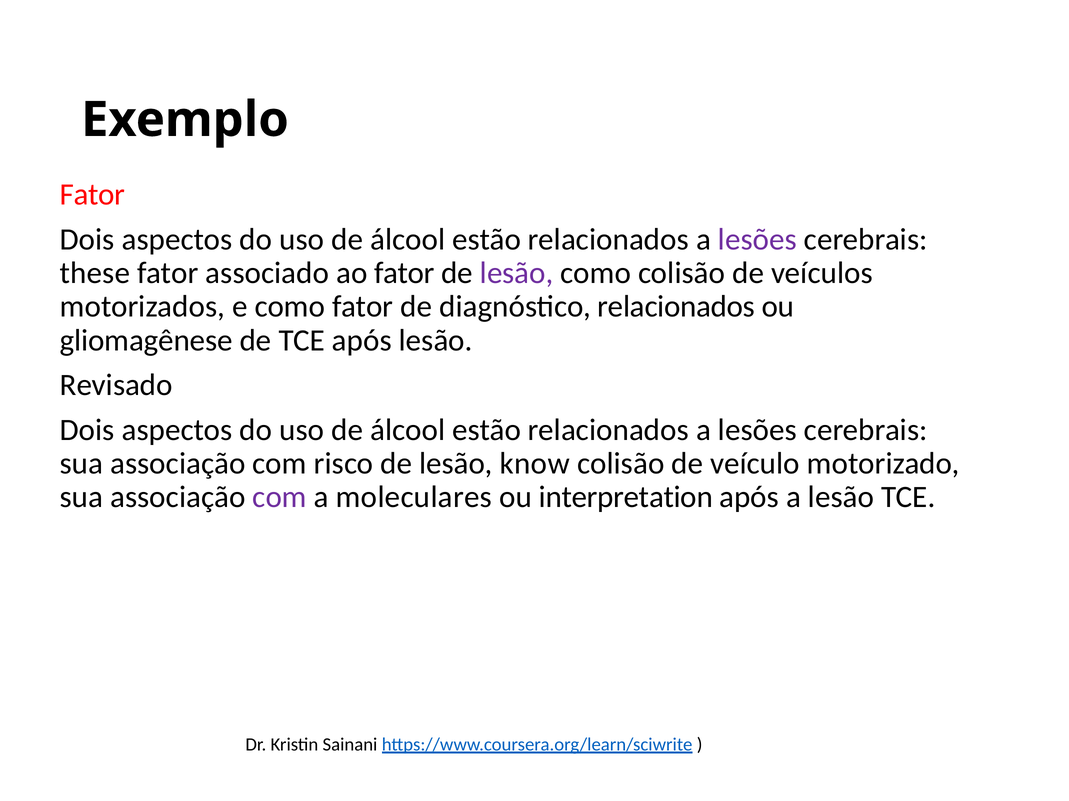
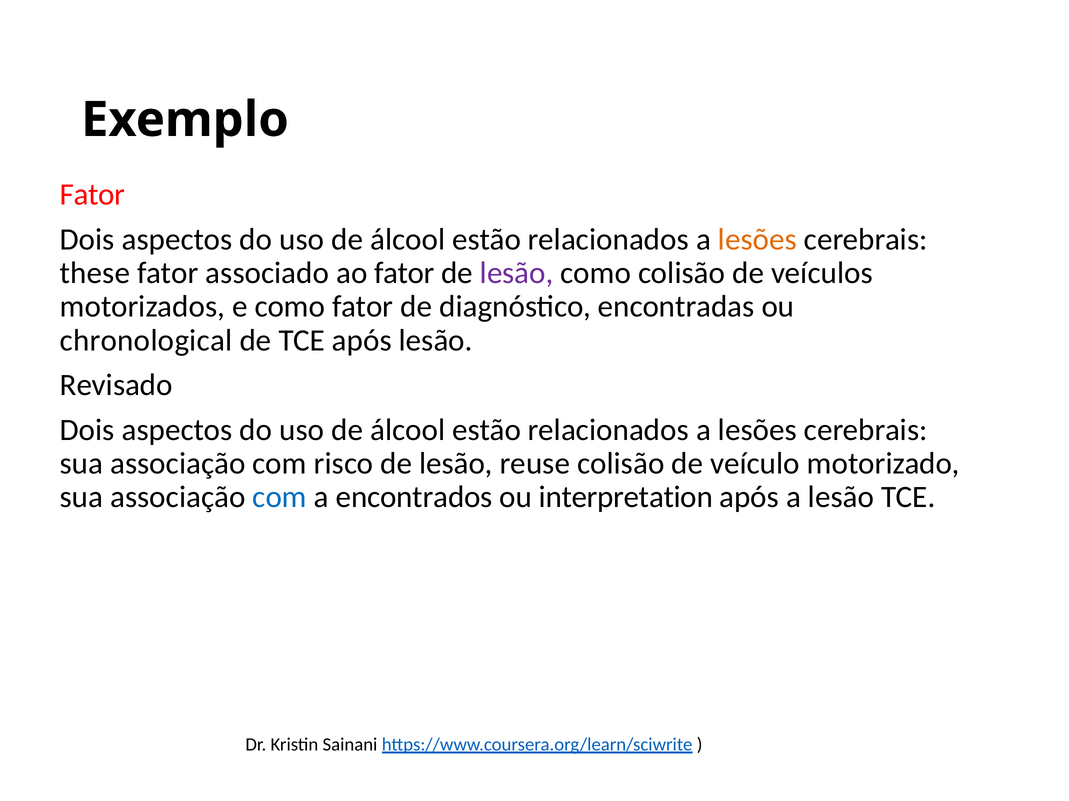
lesões at (757, 239) colour: purple -> orange
diagnóstico relacionados: relacionados -> encontradas
gliomagênese: gliomagênese -> chronological
know: know -> reuse
com at (280, 498) colour: purple -> blue
moleculares: moleculares -> encontrados
